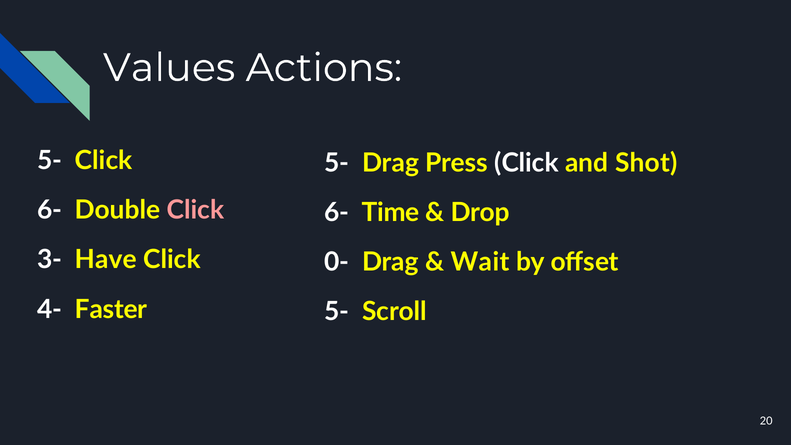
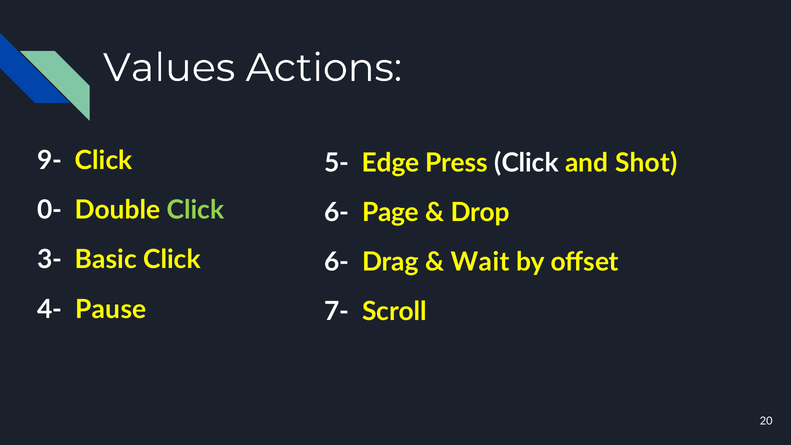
5- at (50, 161): 5- -> 9-
5- Drag: Drag -> Edge
6- at (50, 210): 6- -> 0-
Click at (195, 210) colour: pink -> light green
Time: Time -> Page
Have: Have -> Basic
0- at (337, 262): 0- -> 6-
Faster: Faster -> Pause
5- at (337, 312): 5- -> 7-
